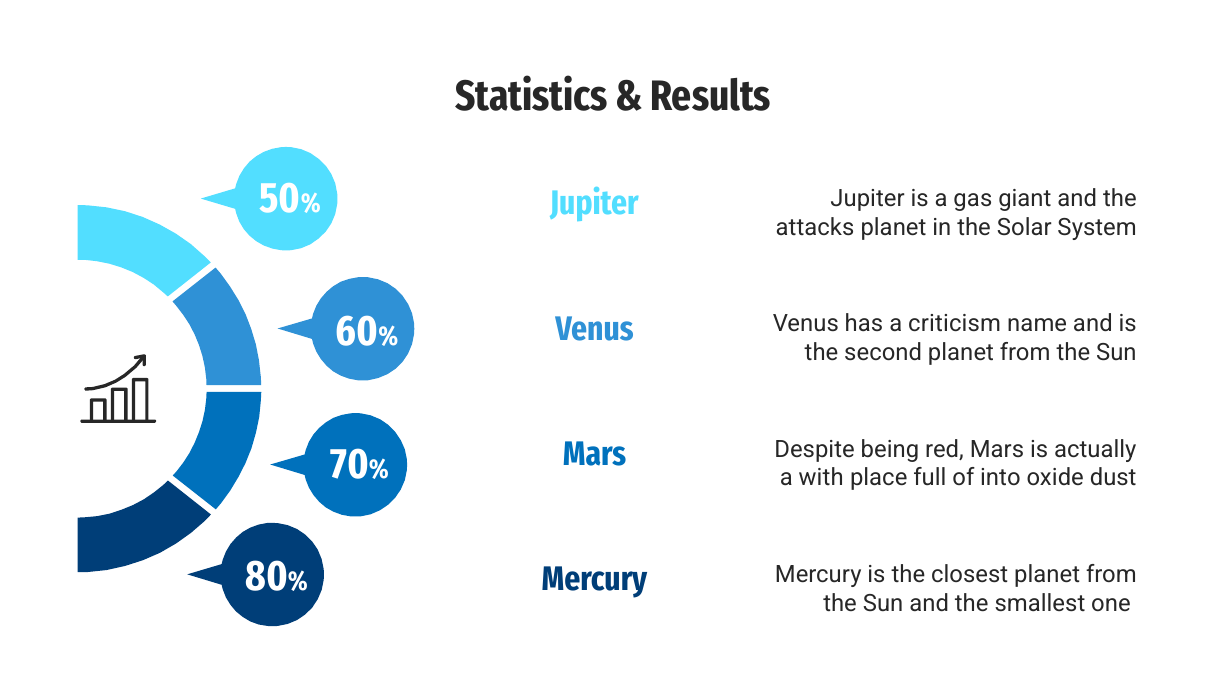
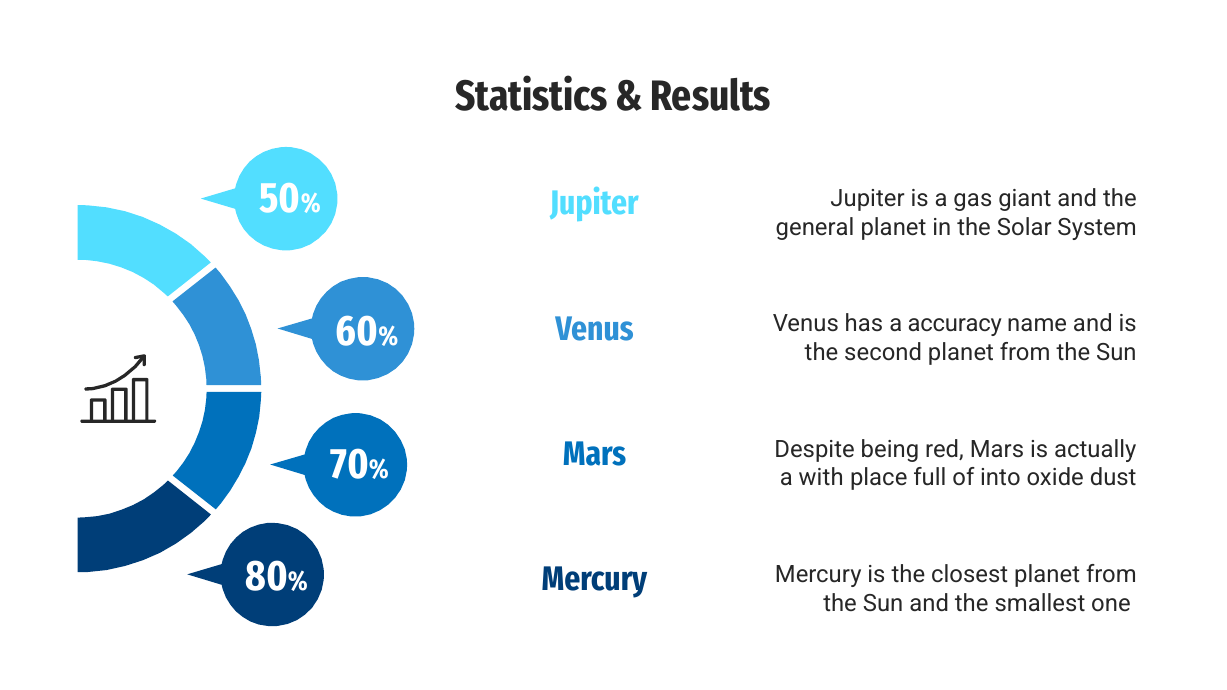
attacks: attacks -> general
criticism: criticism -> accuracy
